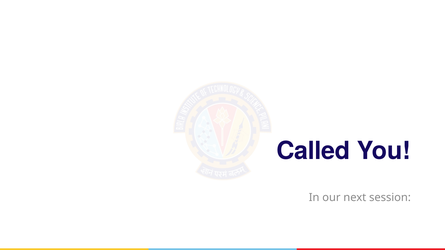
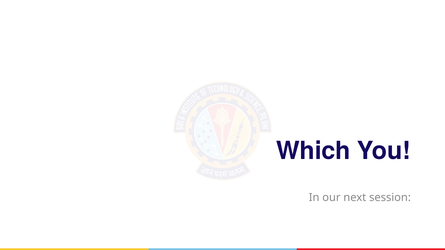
Called: Called -> Which
